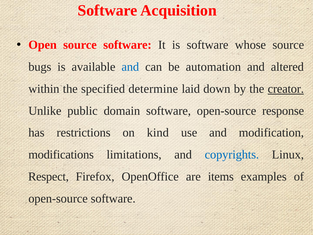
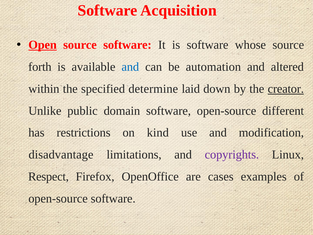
Open underline: none -> present
bugs: bugs -> forth
response: response -> different
modifications: modifications -> disadvantage
copyrights colour: blue -> purple
items: items -> cases
